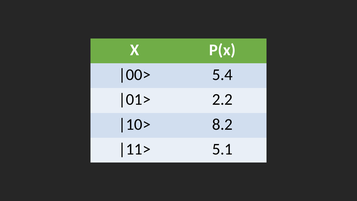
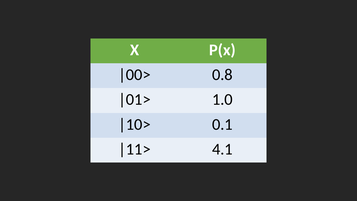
5.4: 5.4 -> 0.8
2.2: 2.2 -> 1.0
8.2: 8.2 -> 0.1
5.1: 5.1 -> 4.1
